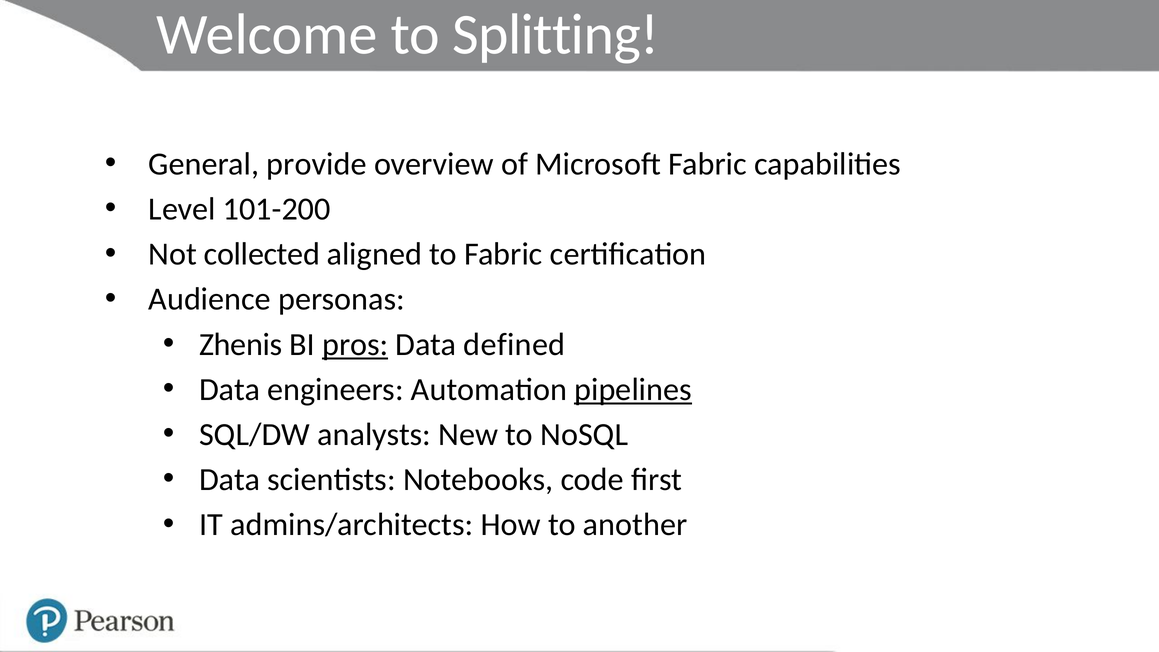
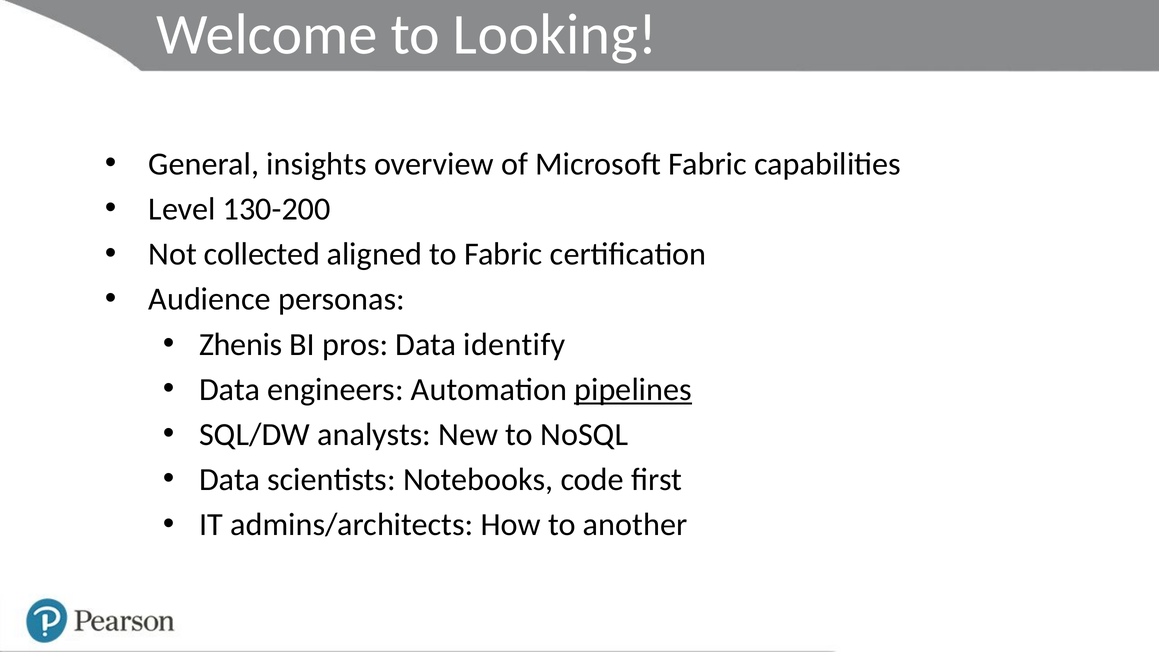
Splitting: Splitting -> Looking
provide: provide -> insights
101-200: 101-200 -> 130-200
pros underline: present -> none
defined: defined -> identify
